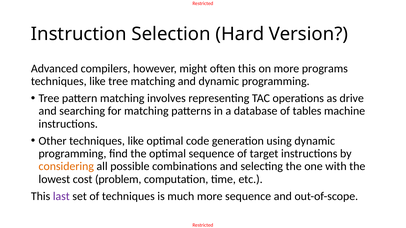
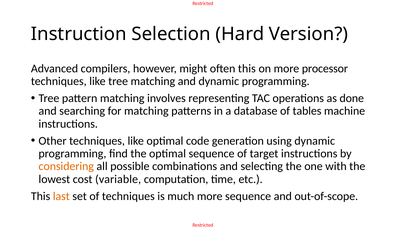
programs: programs -> processor
drive: drive -> done
problem: problem -> variable
last colour: purple -> orange
